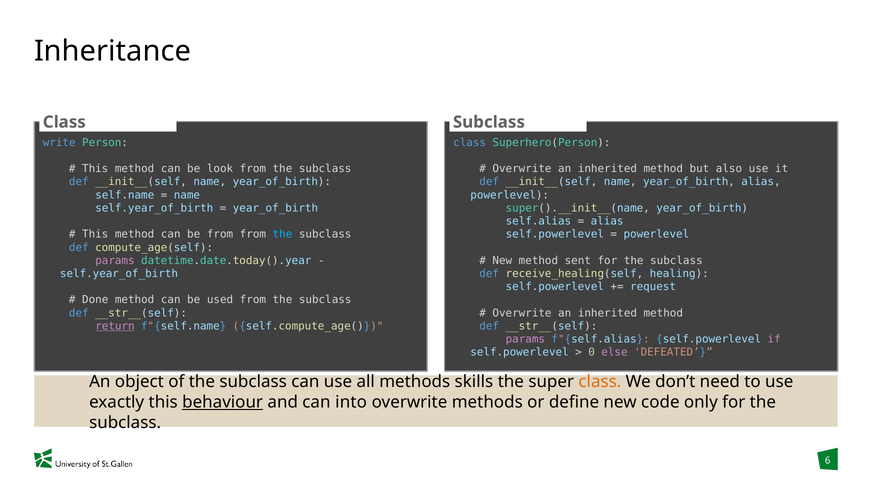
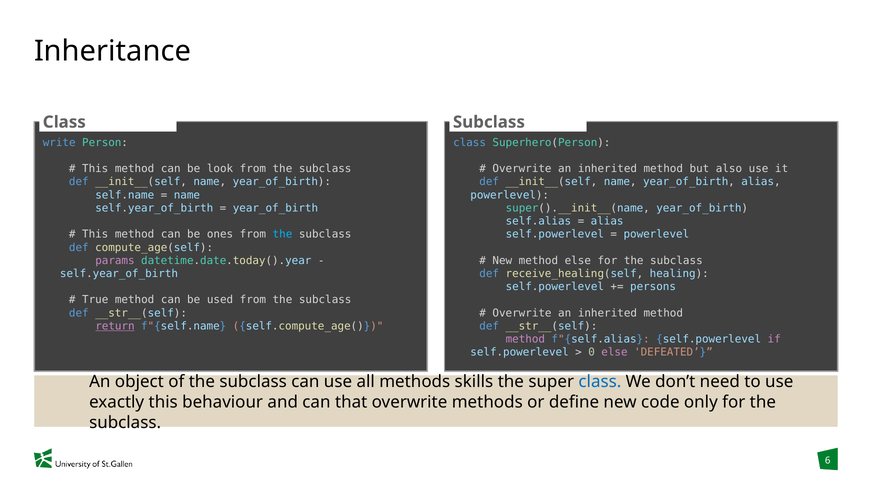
be from: from -> ones
method sent: sent -> else
request: request -> persons
Done: Done -> True
params at (525, 339): params -> method
class at (600, 382) colour: orange -> blue
behaviour underline: present -> none
into: into -> that
